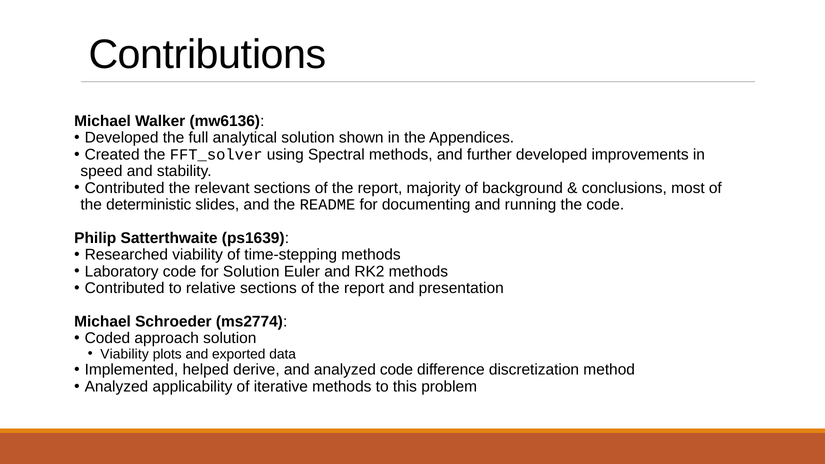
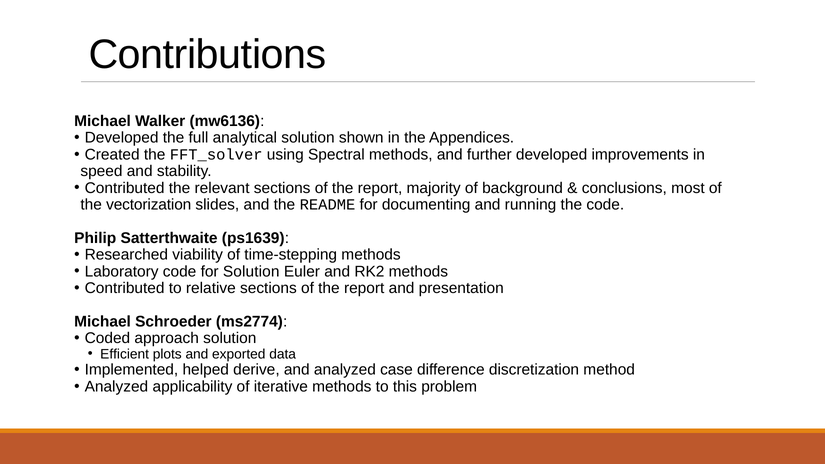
deterministic: deterministic -> vectorization
Viability at (125, 354): Viability -> Efficient
analyzed code: code -> case
